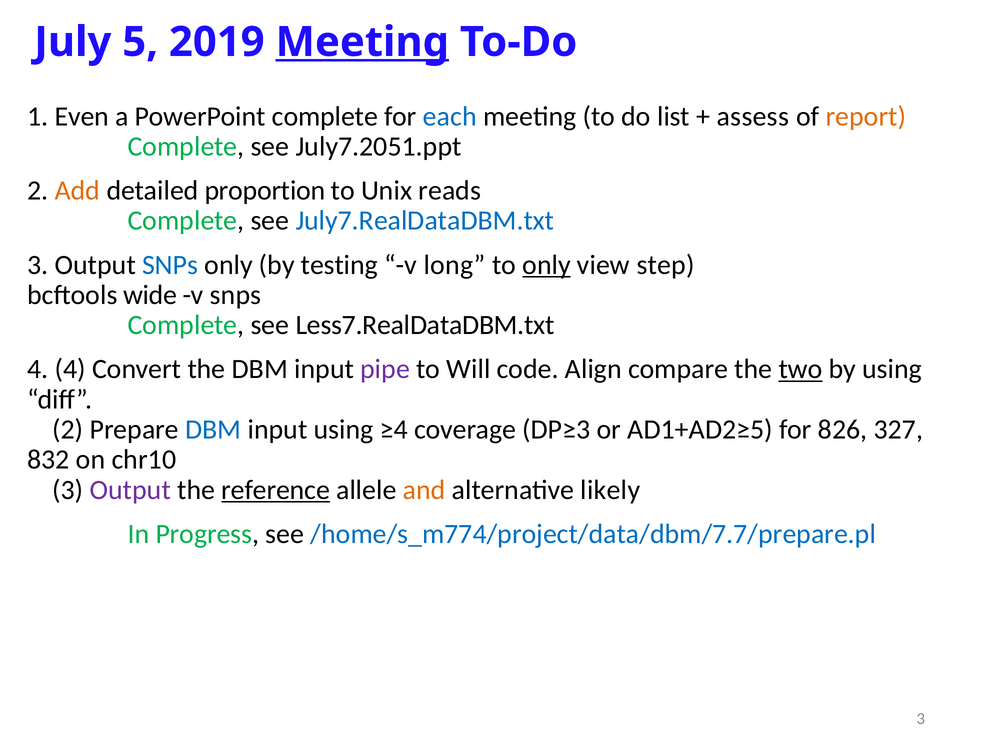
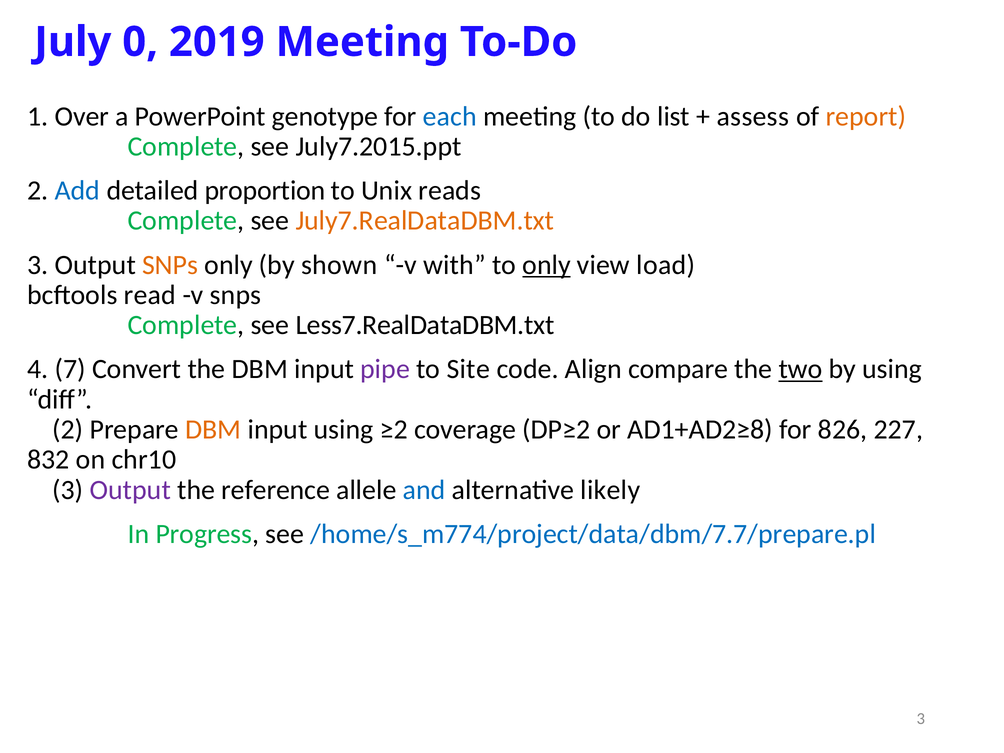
5: 5 -> 0
Meeting at (362, 42) underline: present -> none
Even: Even -> Over
PowerPoint complete: complete -> genotype
July7.2051.ppt: July7.2051.ppt -> July7.2015.ppt
Add colour: orange -> blue
July7.RealDataDBM.txt colour: blue -> orange
SNPs at (170, 265) colour: blue -> orange
testing: testing -> shown
long: long -> with
step: step -> load
wide: wide -> read
4 4: 4 -> 7
Will: Will -> Site
DBM at (213, 430) colour: blue -> orange
≥4: ≥4 -> ≥2
DP≥3: DP≥3 -> DP≥2
AD1+AD2≥5: AD1+AD2≥5 -> AD1+AD2≥8
327: 327 -> 227
reference underline: present -> none
and colour: orange -> blue
